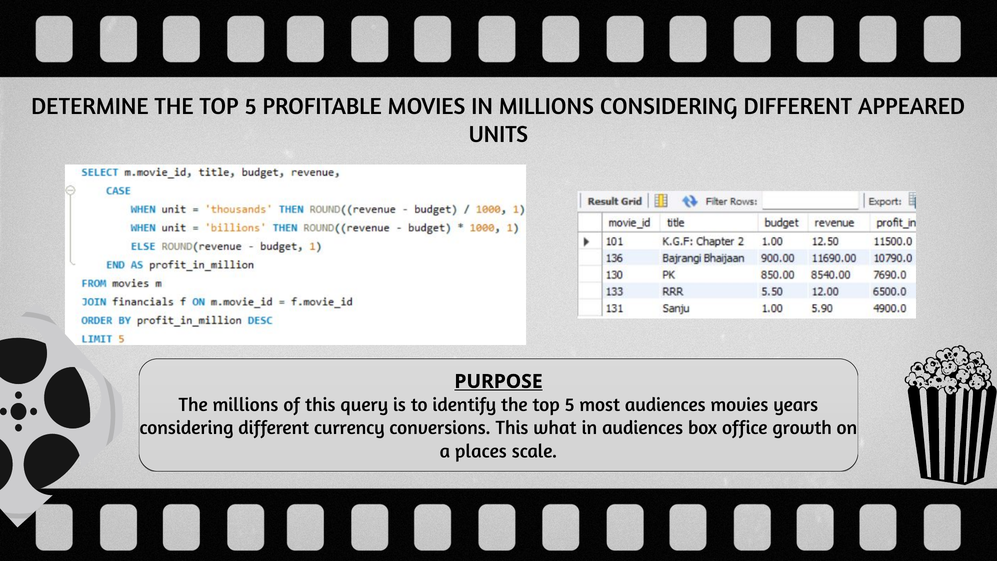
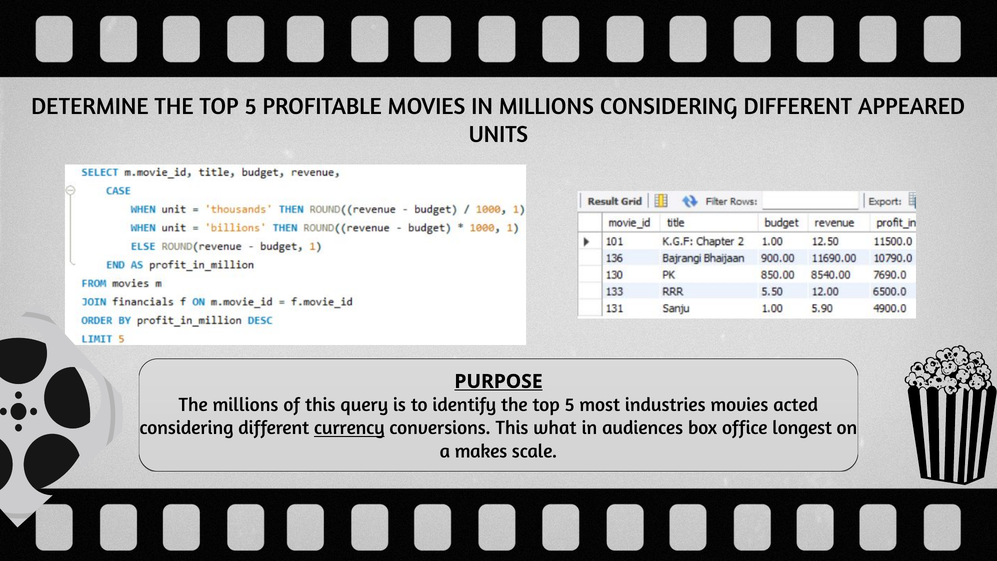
most audiences: audiences -> industries
years: years -> acted
currency underline: none -> present
growth: growth -> longest
places: places -> makes
